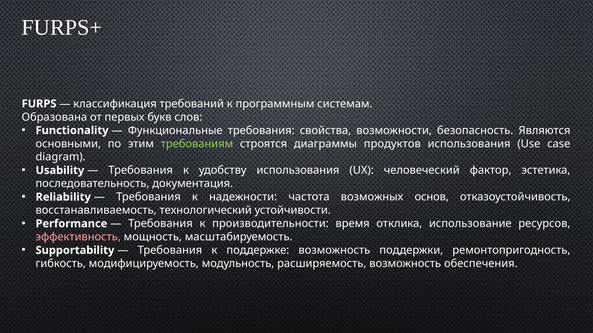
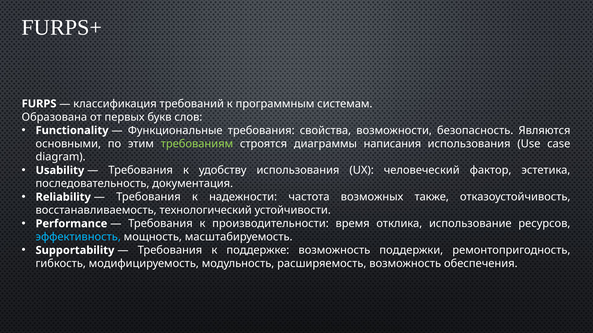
продуктов: продуктов -> написания
основ: основ -> также
эффективность colour: pink -> light blue
